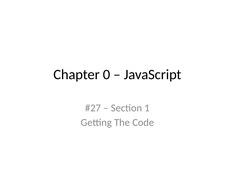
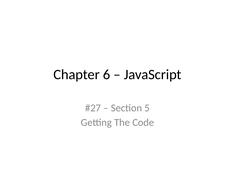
0: 0 -> 6
1: 1 -> 5
